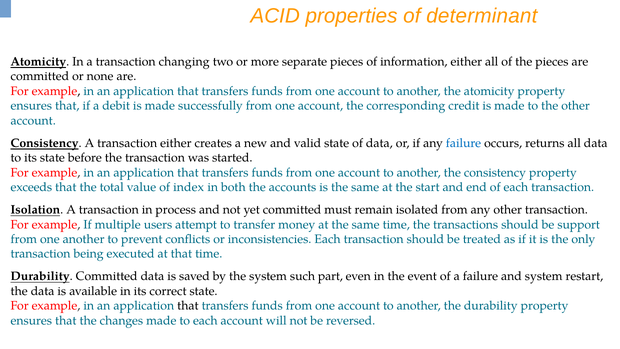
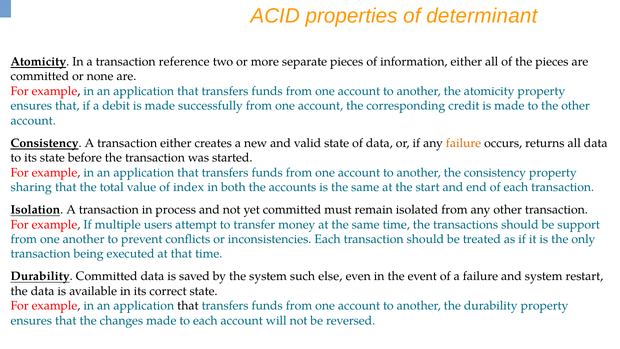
changing: changing -> reference
failure at (463, 143) colour: blue -> orange
exceeds: exceeds -> sharing
part: part -> else
